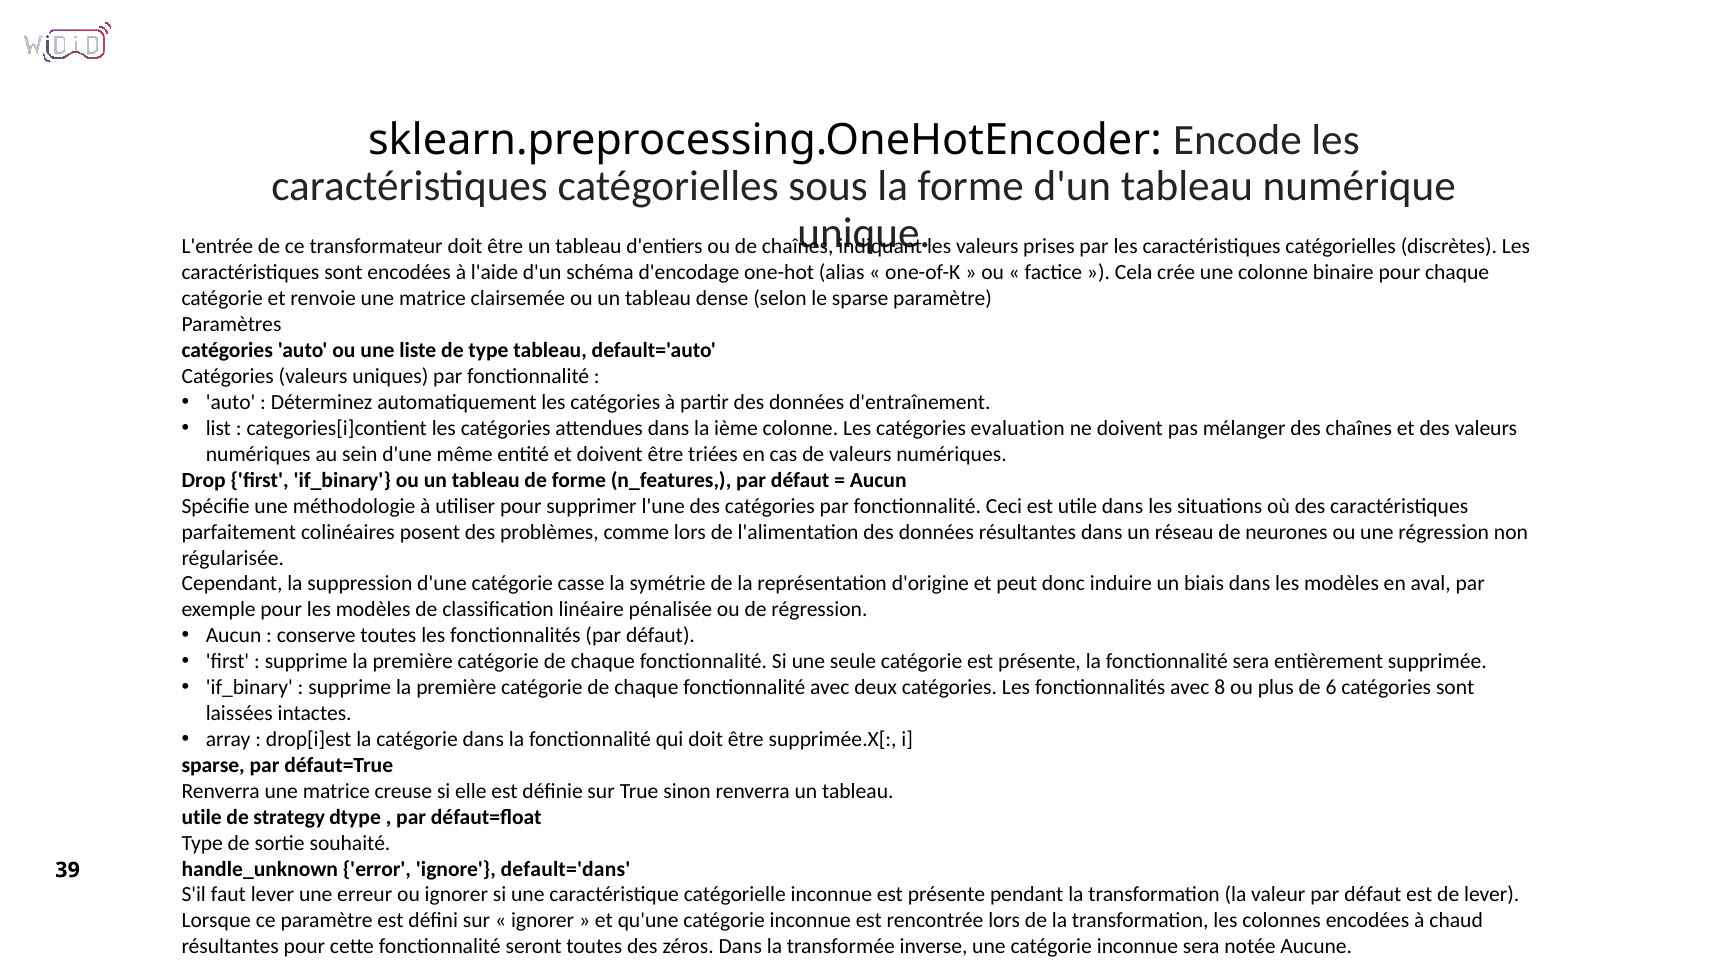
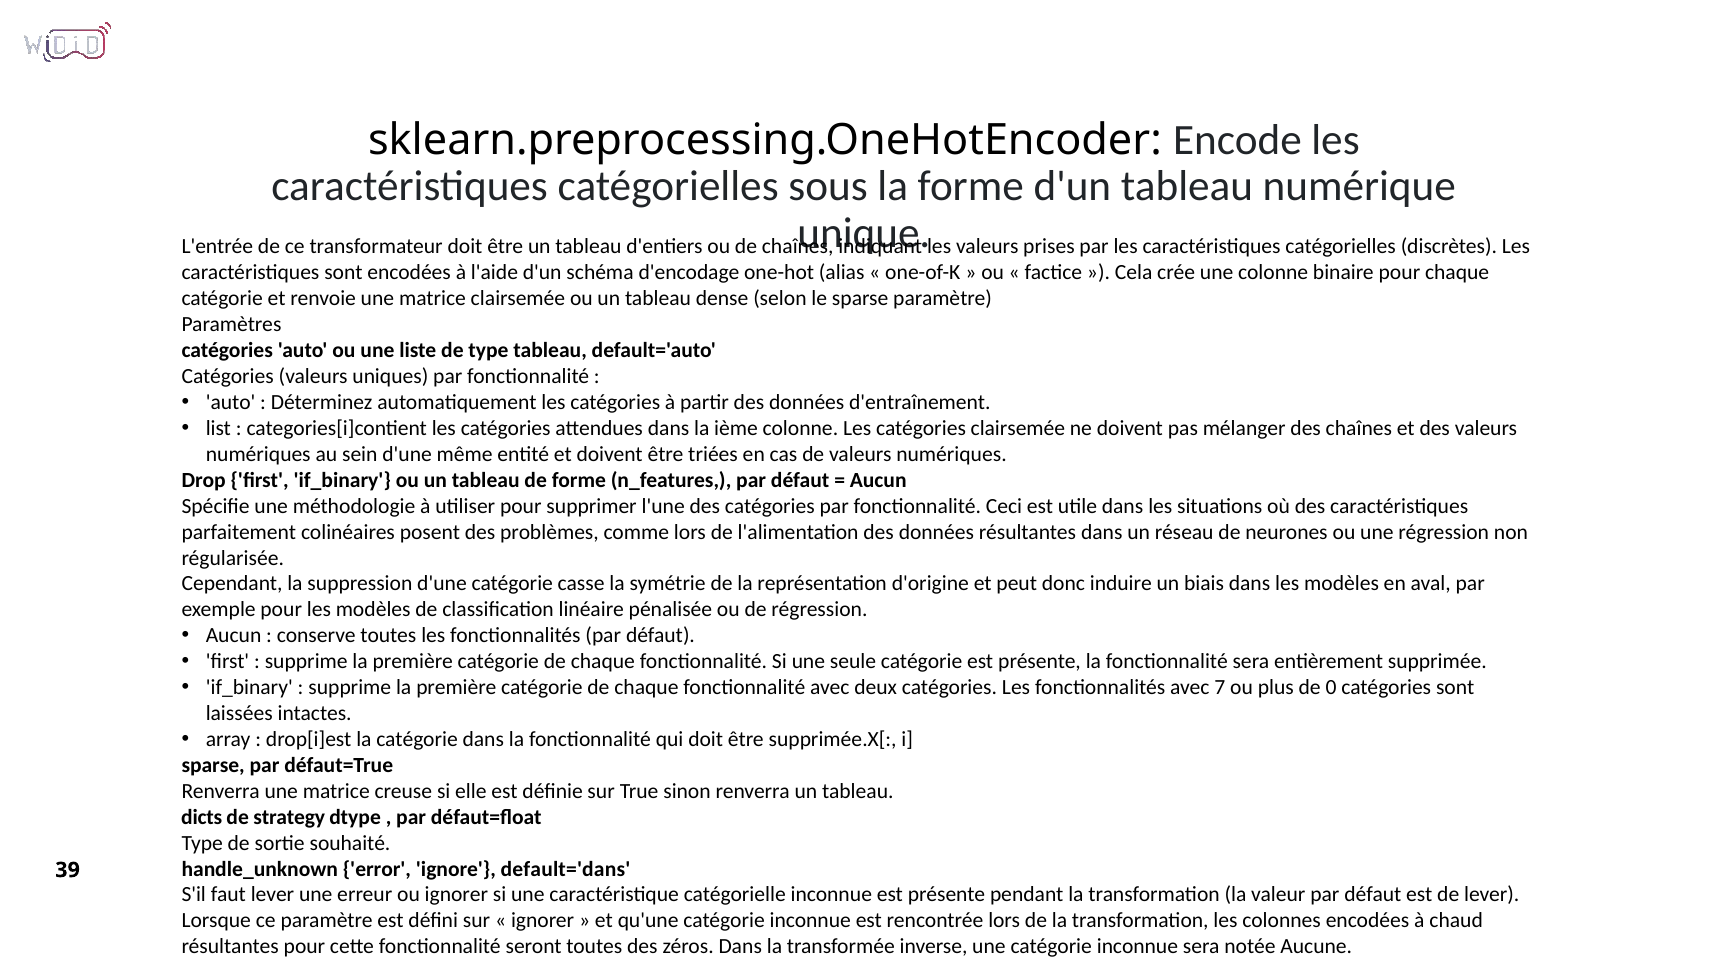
catégories evaluation: evaluation -> clairsemée
8: 8 -> 7
6: 6 -> 0
utile at (202, 817): utile -> dicts
